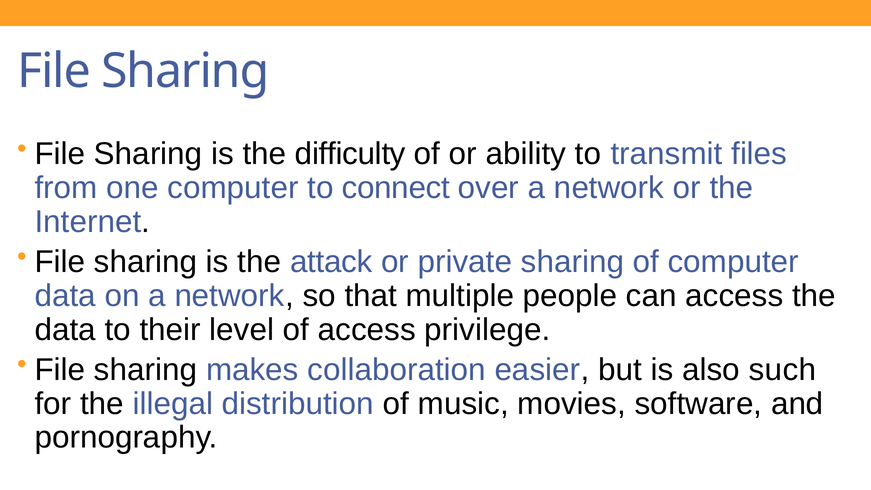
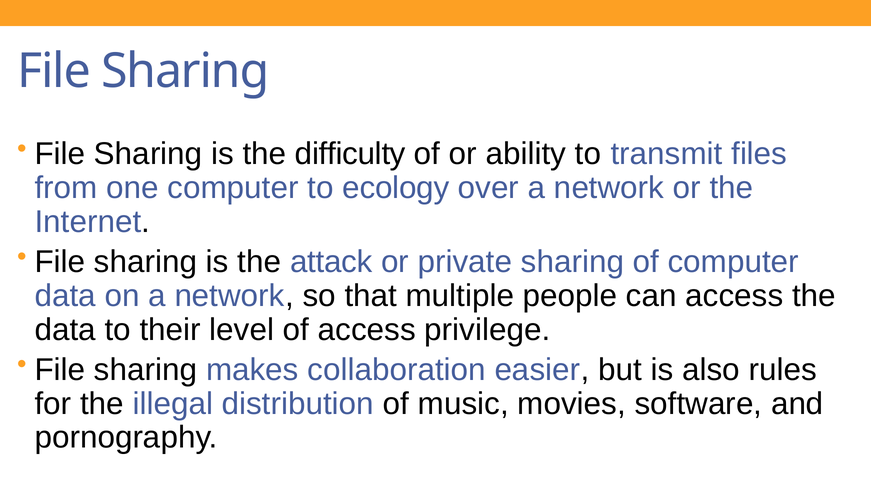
connect: connect -> ecology
such: such -> rules
